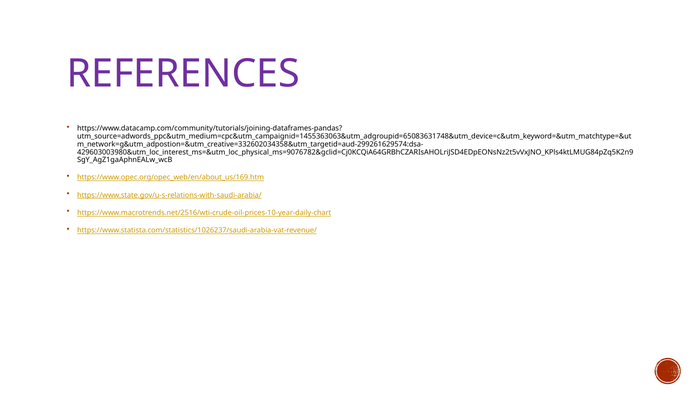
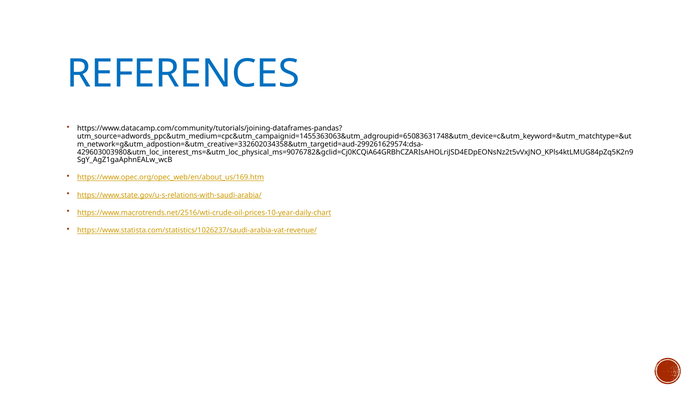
REFERENCES colour: purple -> blue
